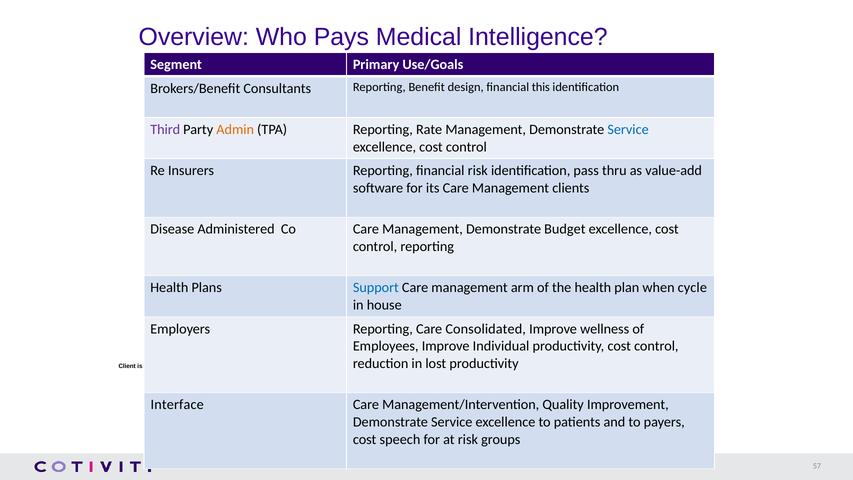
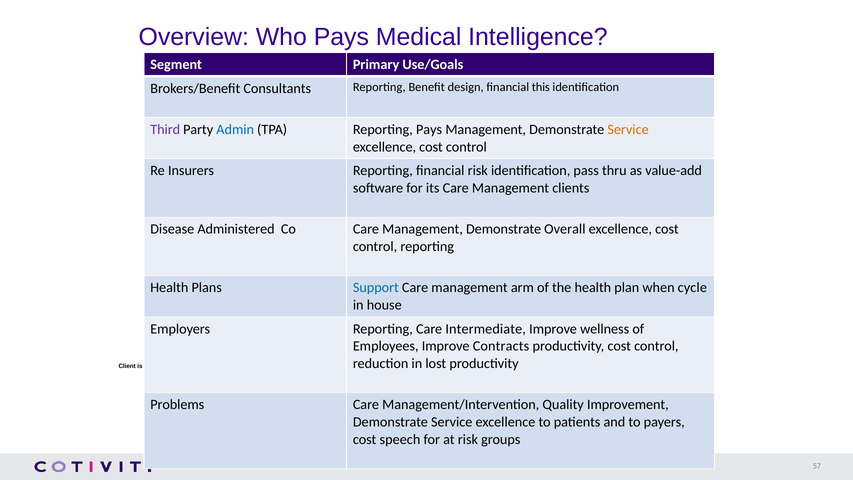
Admin colour: orange -> blue
Reporting Rate: Rate -> Pays
Service at (628, 129) colour: blue -> orange
Budget: Budget -> Overall
Consolidated: Consolidated -> Intermediate
Individual: Individual -> Contracts
Interface: Interface -> Problems
